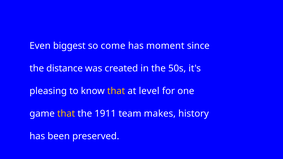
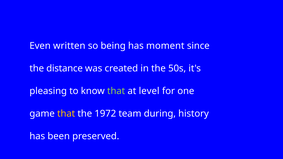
biggest: biggest -> written
come: come -> being
that at (116, 91) colour: yellow -> light green
1911: 1911 -> 1972
makes: makes -> during
